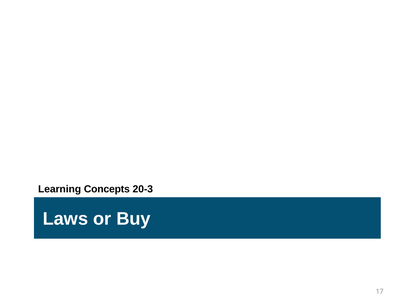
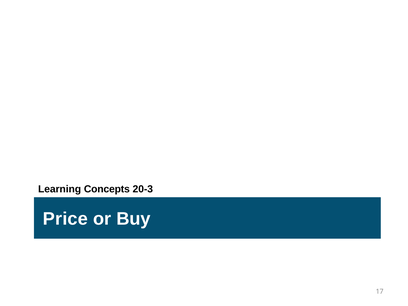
Laws: Laws -> Price
